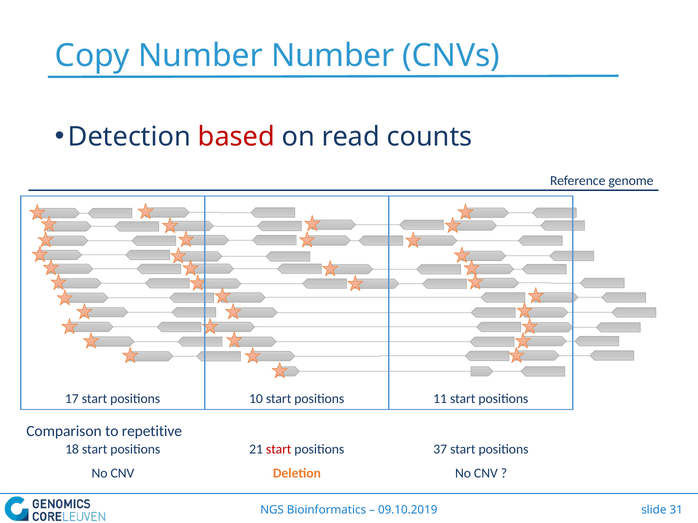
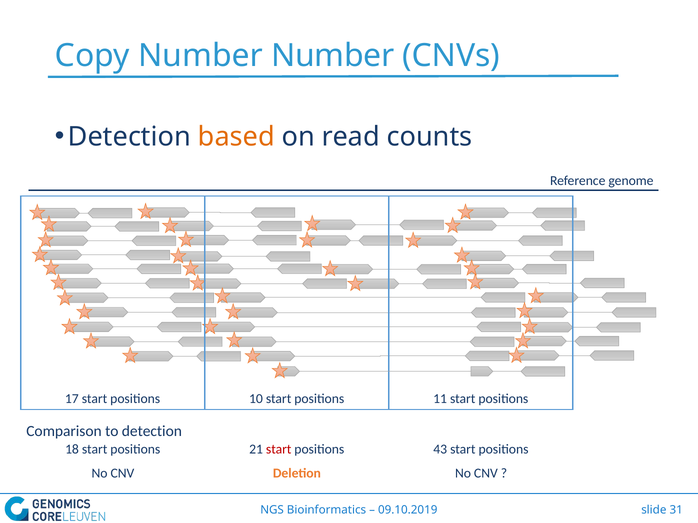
based colour: red -> orange
to repetitive: repetitive -> detection
37: 37 -> 43
